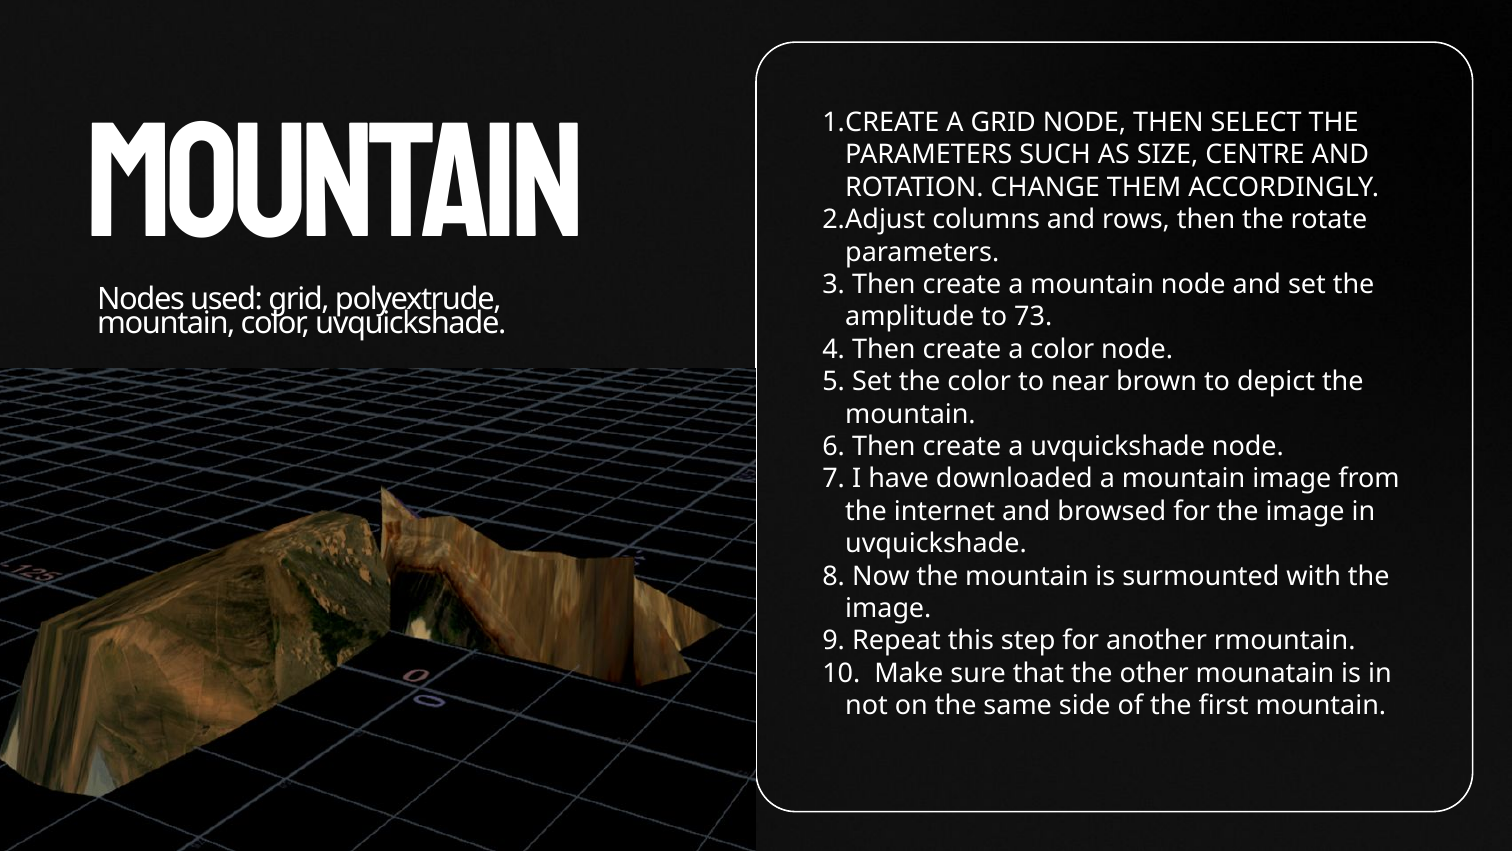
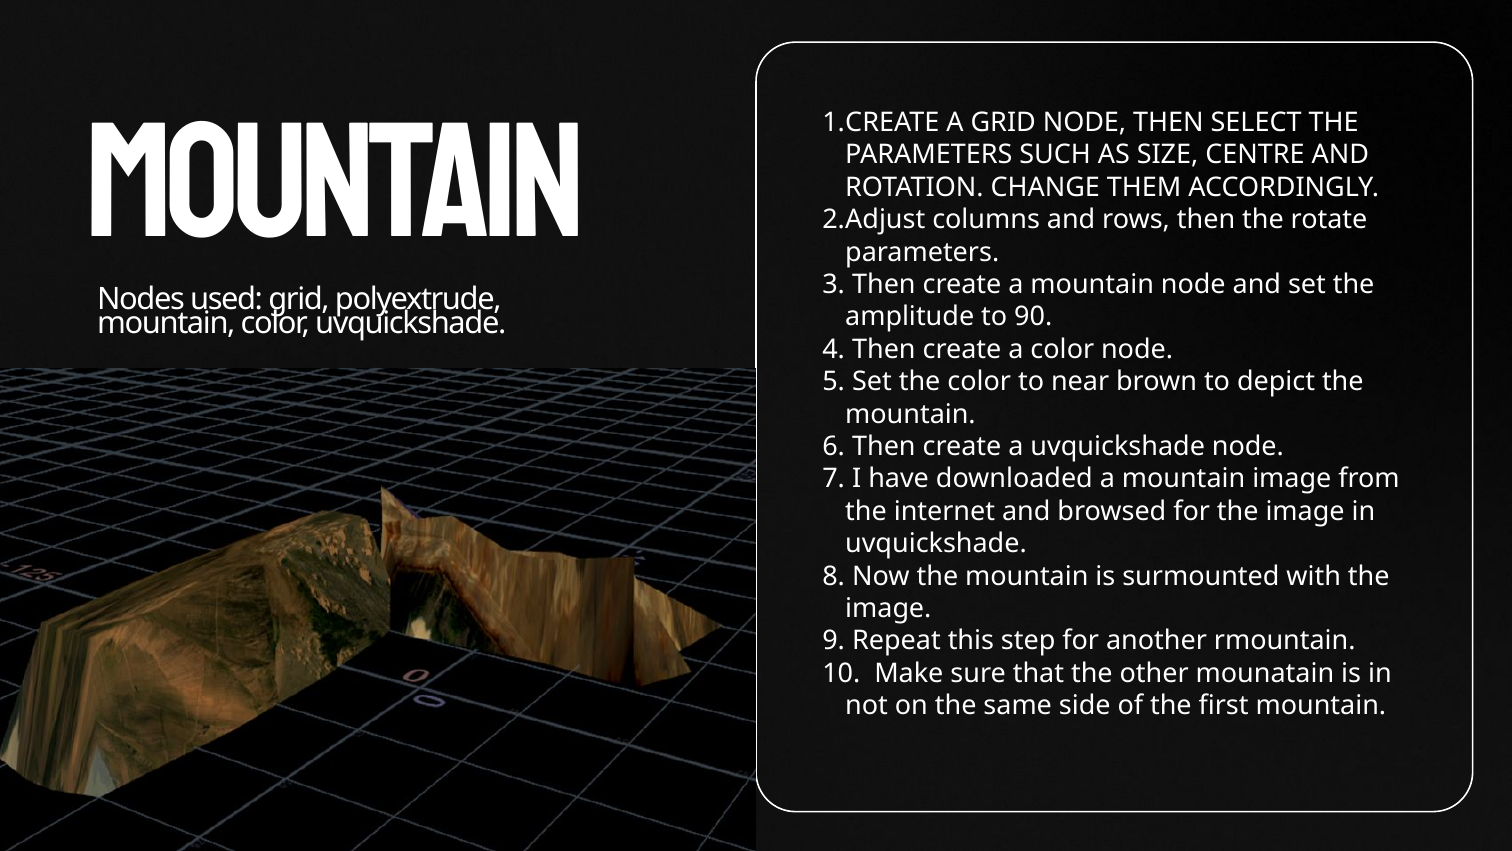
73: 73 -> 90
